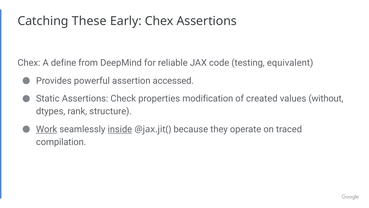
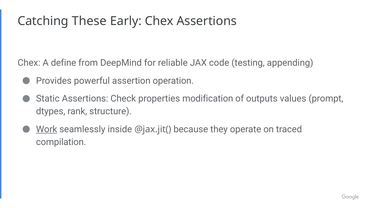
equivalent: equivalent -> appending
accessed: accessed -> operation
created: created -> outputs
without: without -> prompt
inside underline: present -> none
